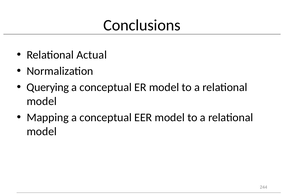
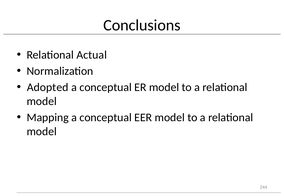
Querying: Querying -> Adopted
